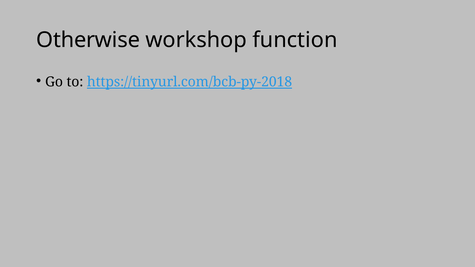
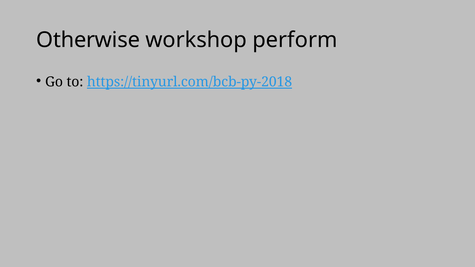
function: function -> perform
